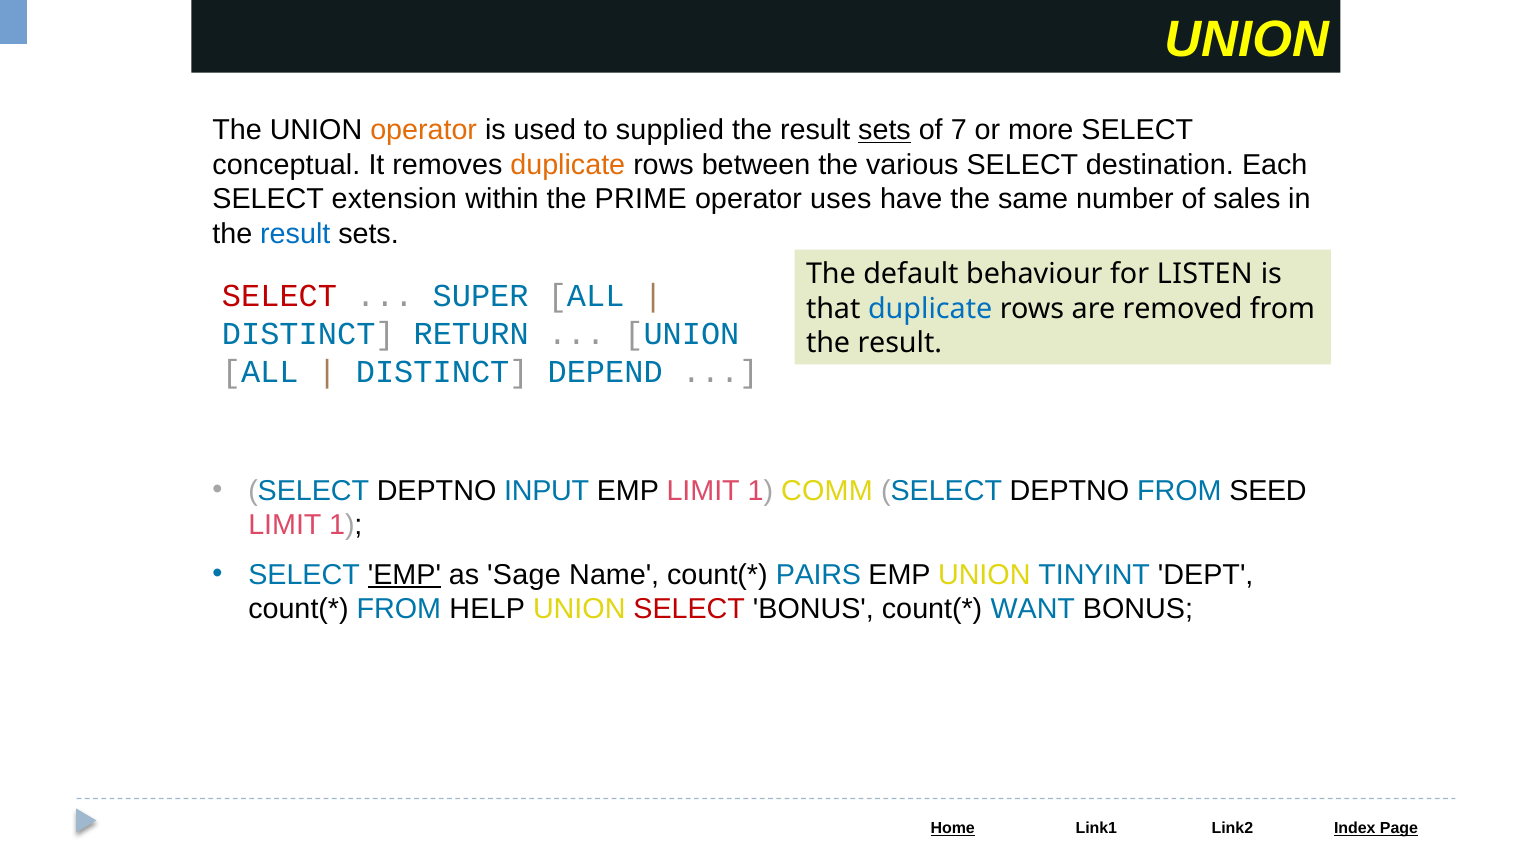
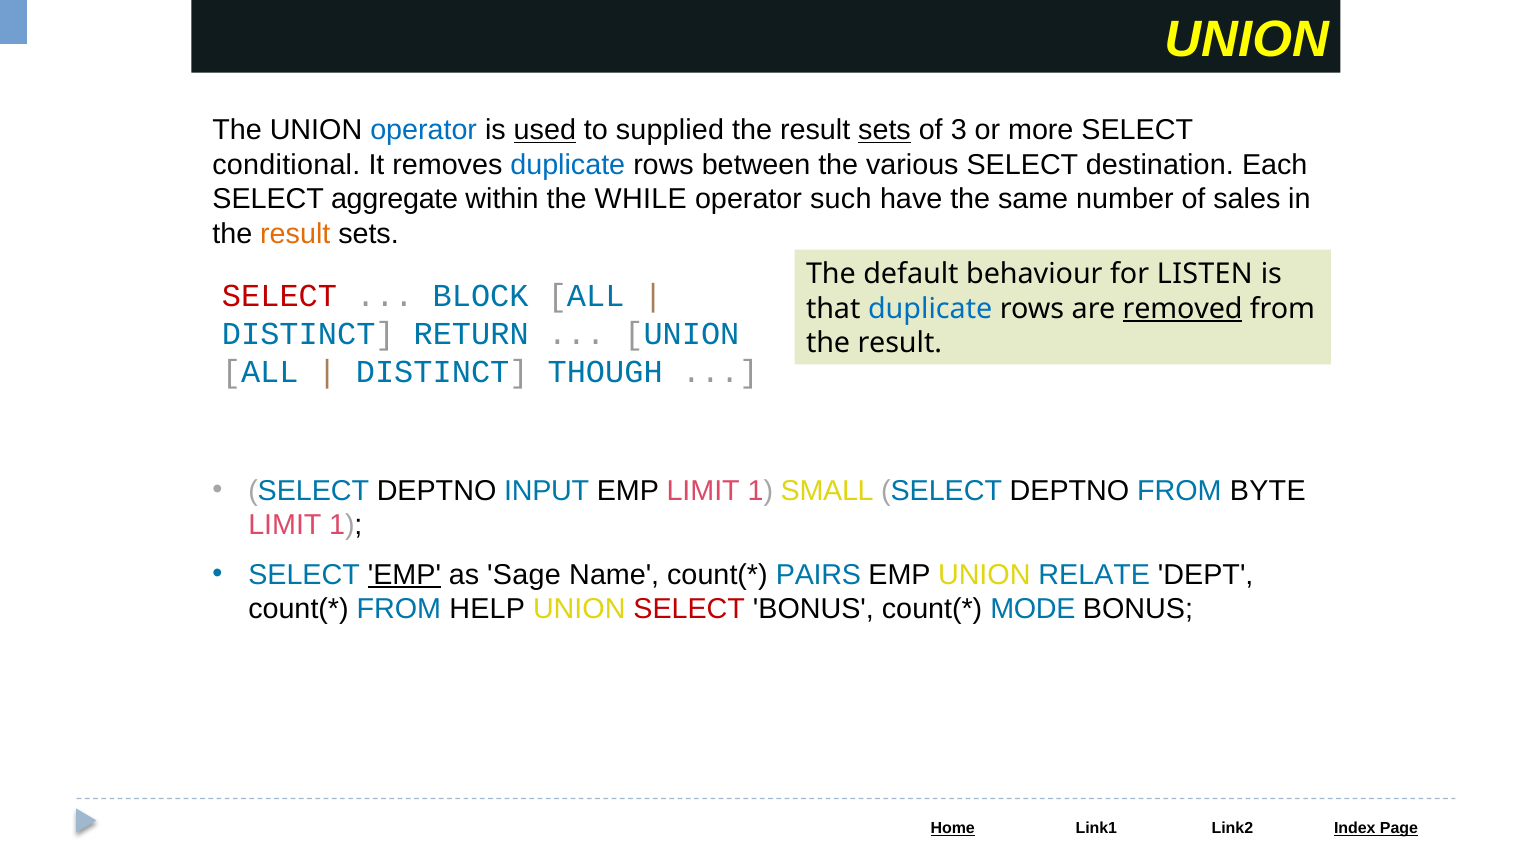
operator at (424, 130) colour: orange -> blue
used underline: none -> present
7: 7 -> 3
conceptual: conceptual -> conditional
duplicate at (568, 165) colour: orange -> blue
extension: extension -> aggregate
PRIME: PRIME -> WHILE
uses: uses -> such
result at (295, 234) colour: blue -> orange
SUPER: SUPER -> BLOCK
removed underline: none -> present
DEPEND: DEPEND -> THOUGH
COMM: COMM -> SMALL
SEED: SEED -> BYTE
TINYINT: TINYINT -> RELATE
WANT: WANT -> MODE
